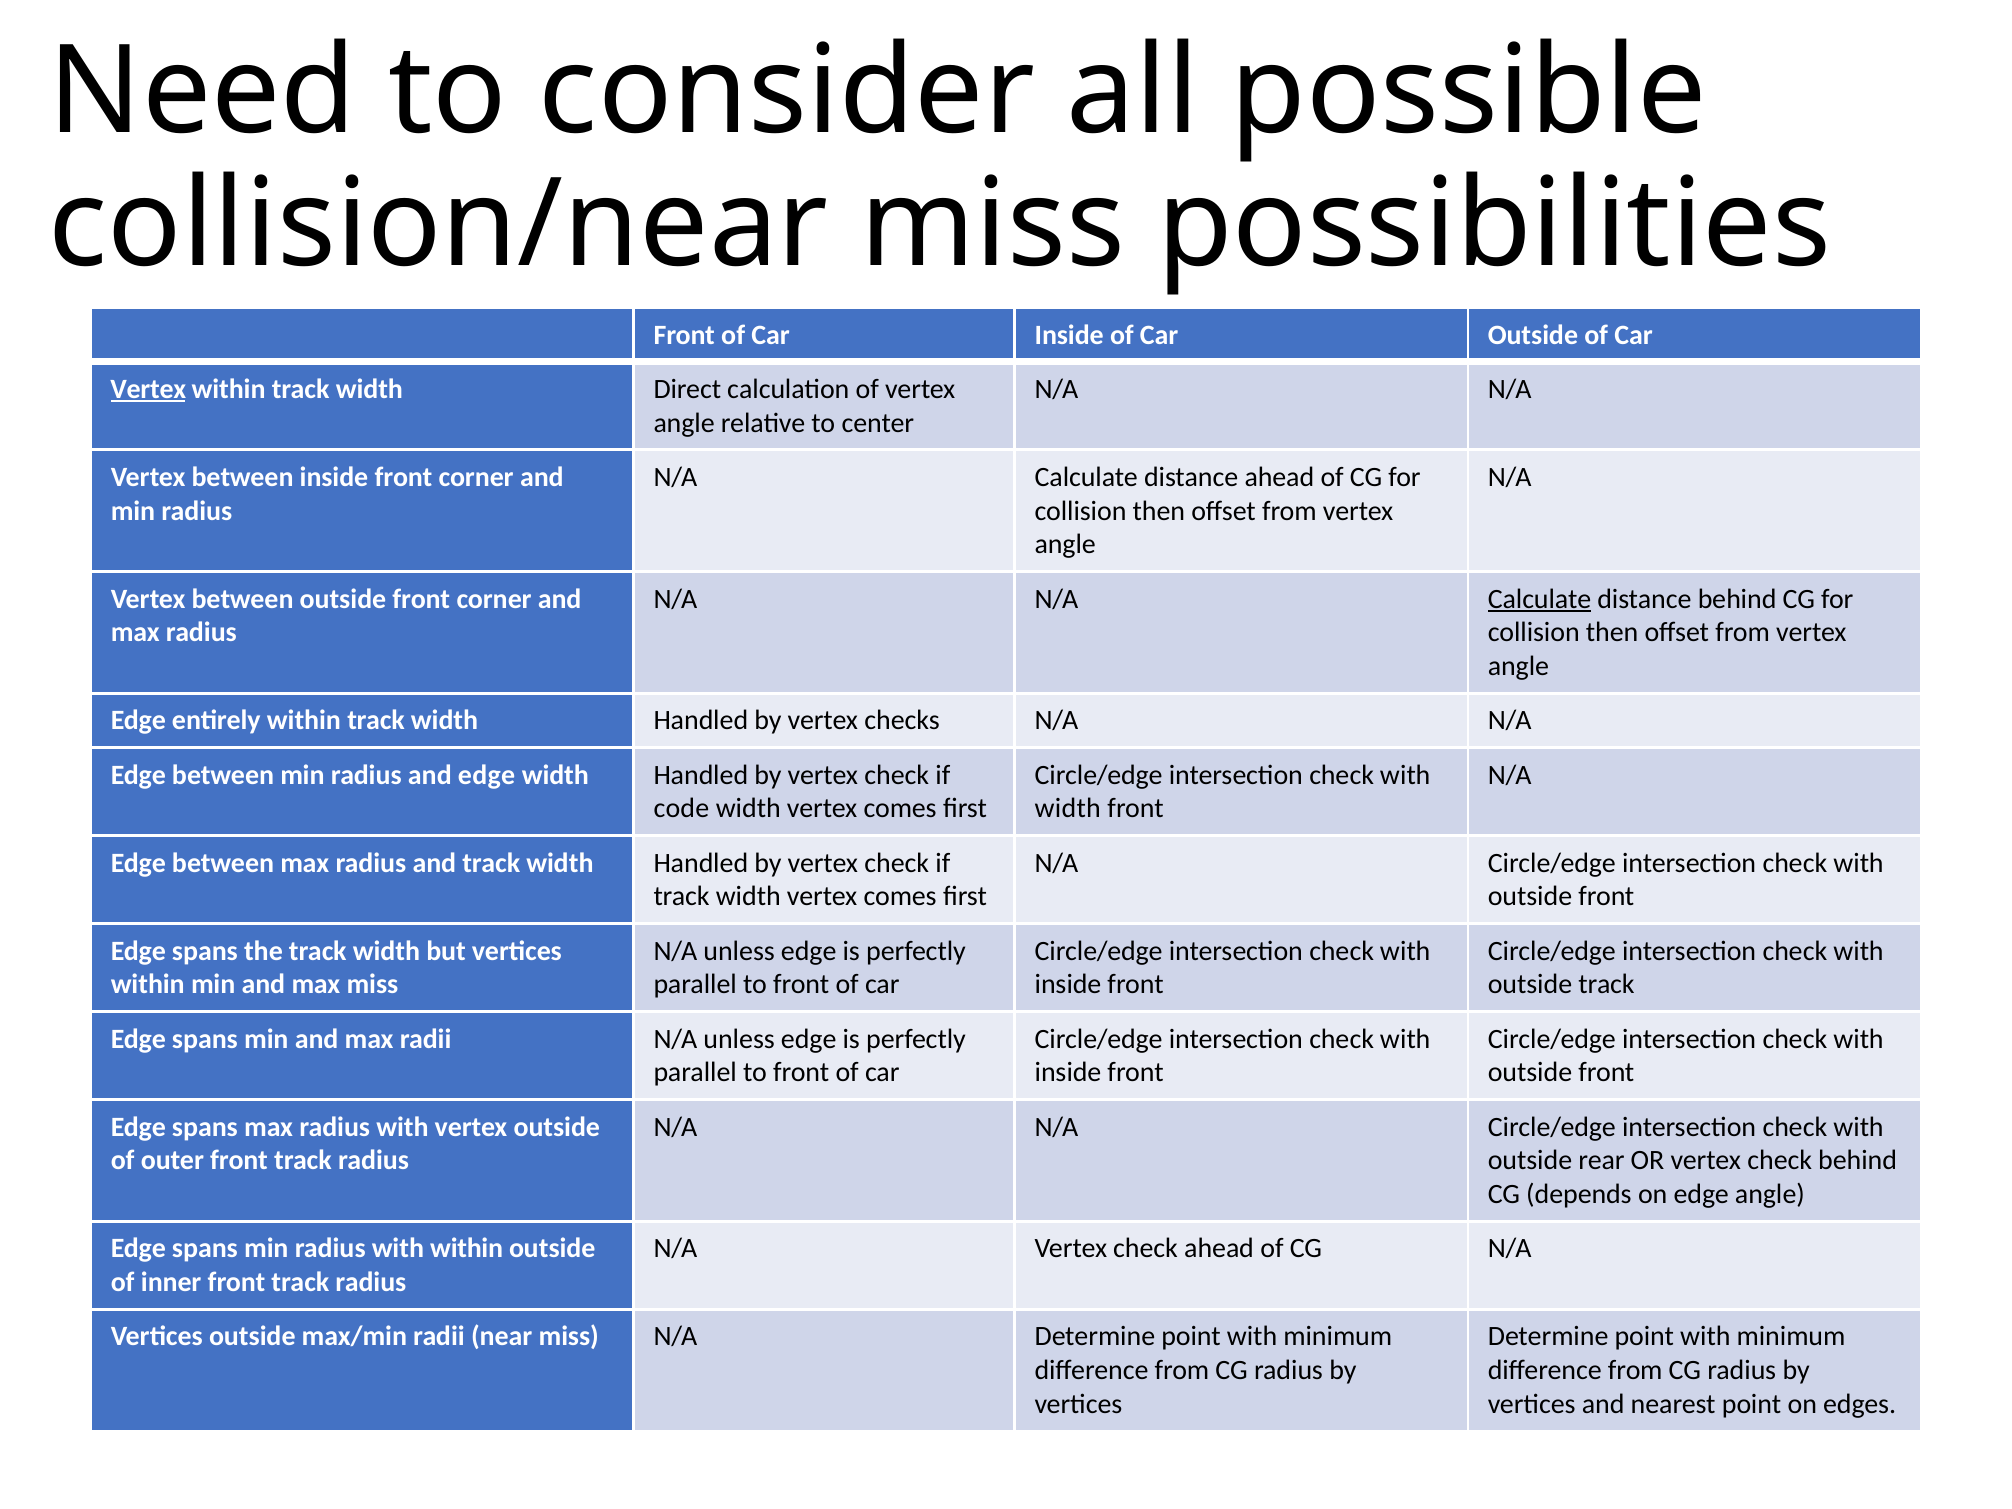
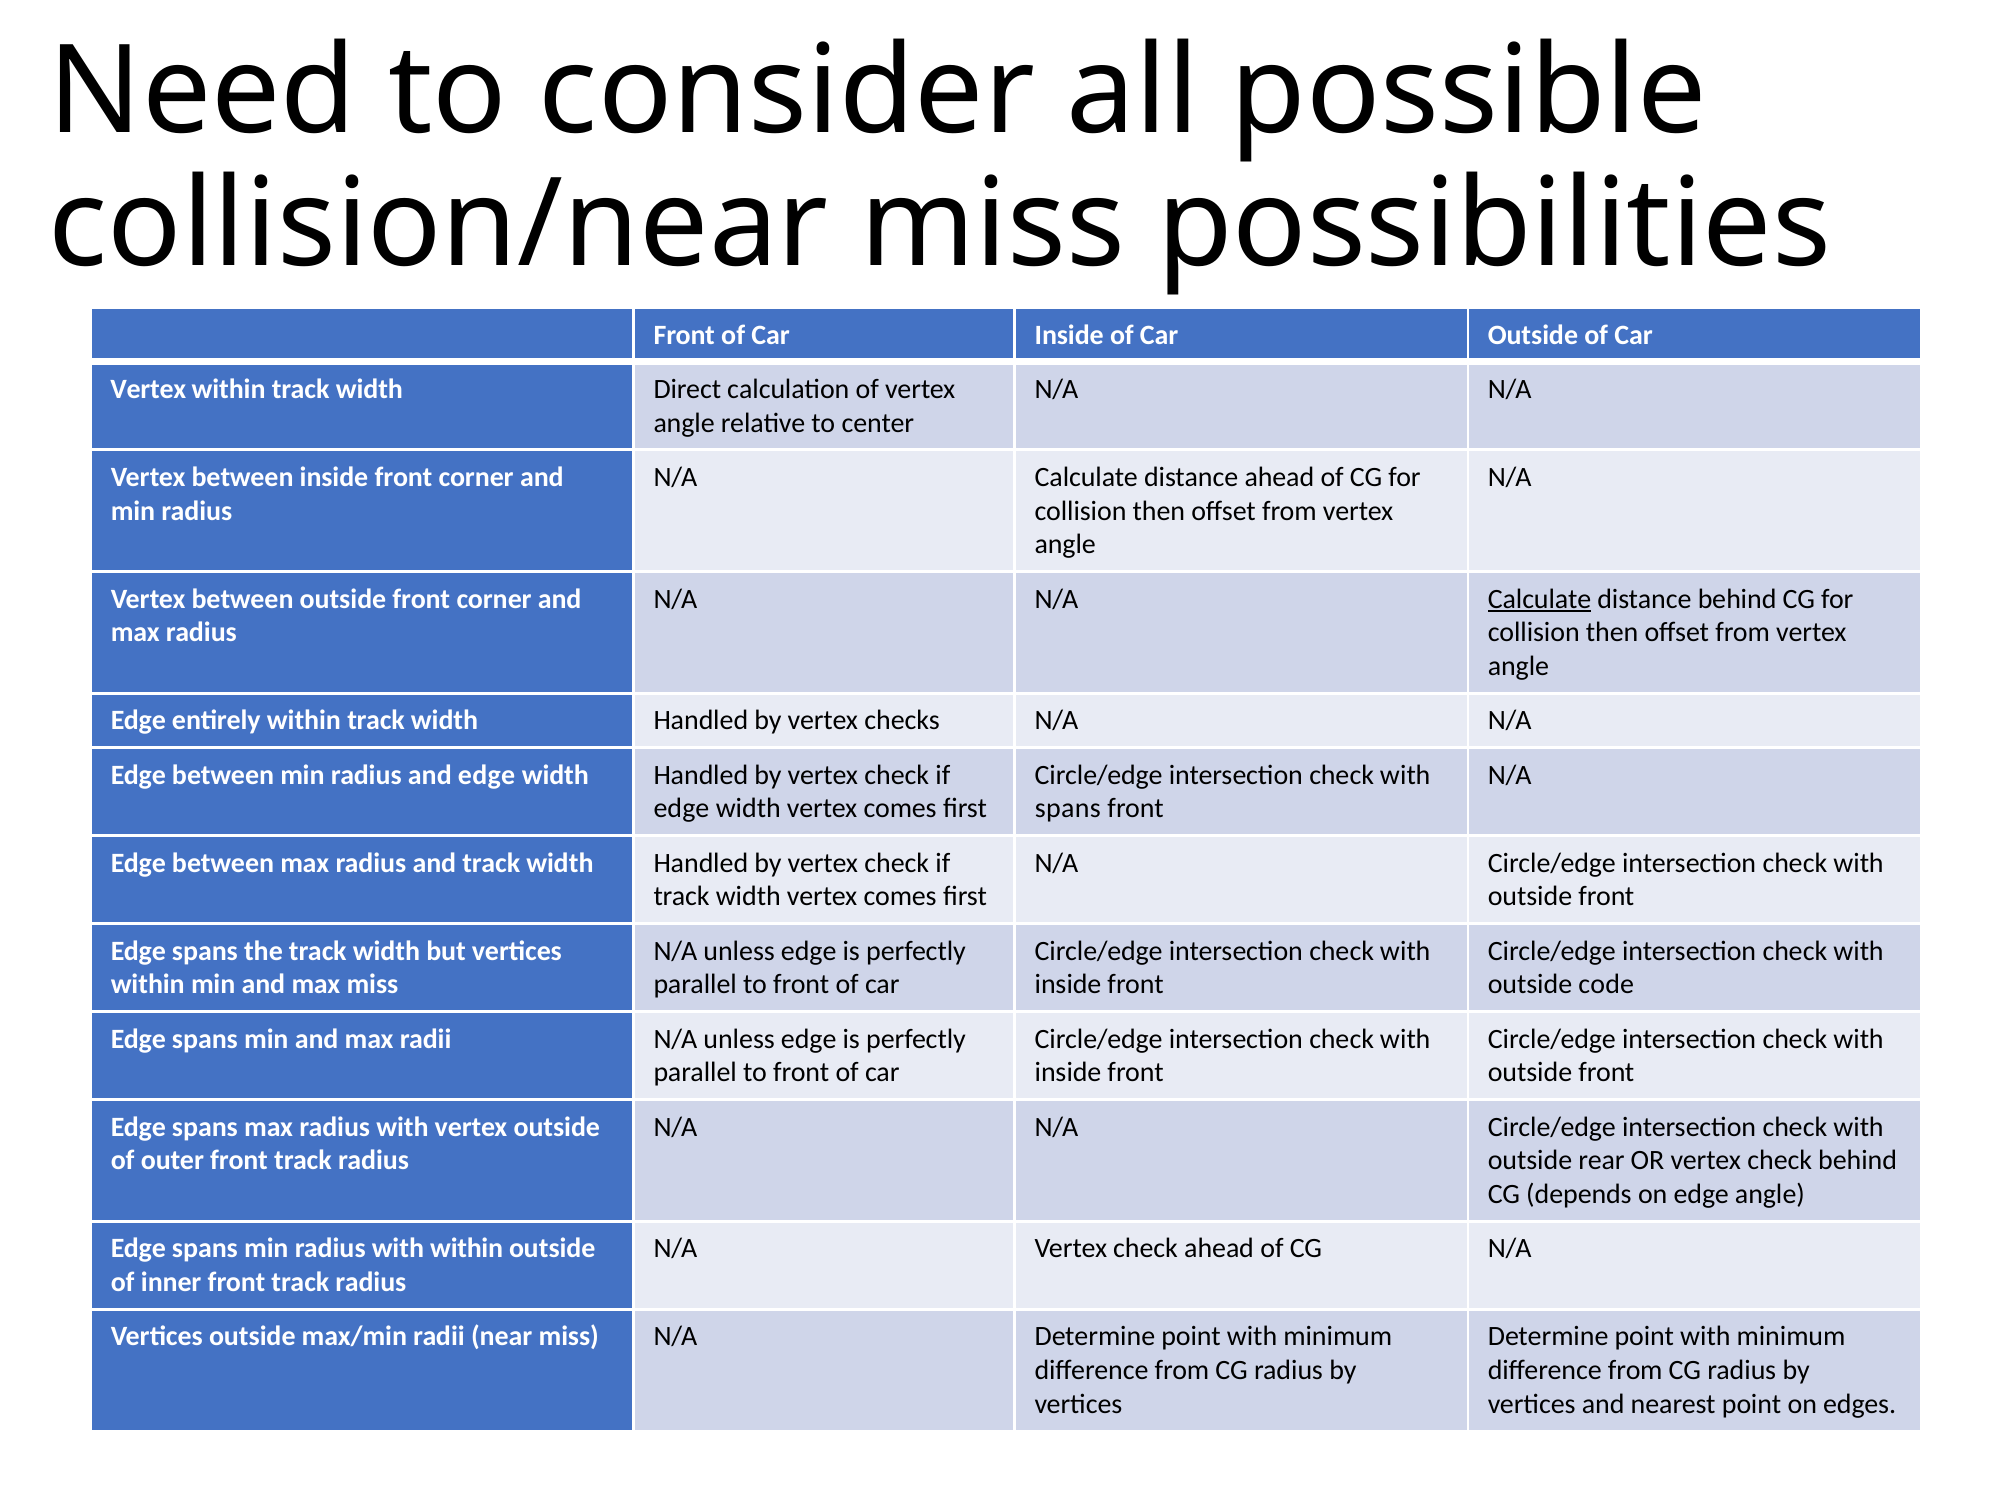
Vertex at (148, 389) underline: present -> none
code at (681, 809): code -> edge
width at (1068, 809): width -> spans
outside track: track -> code
